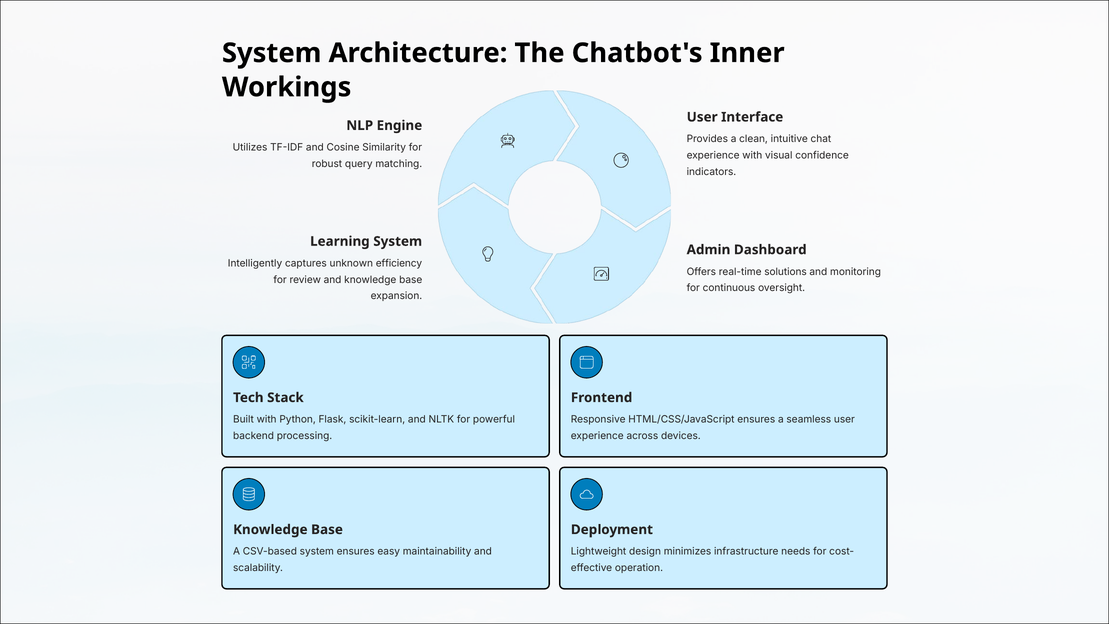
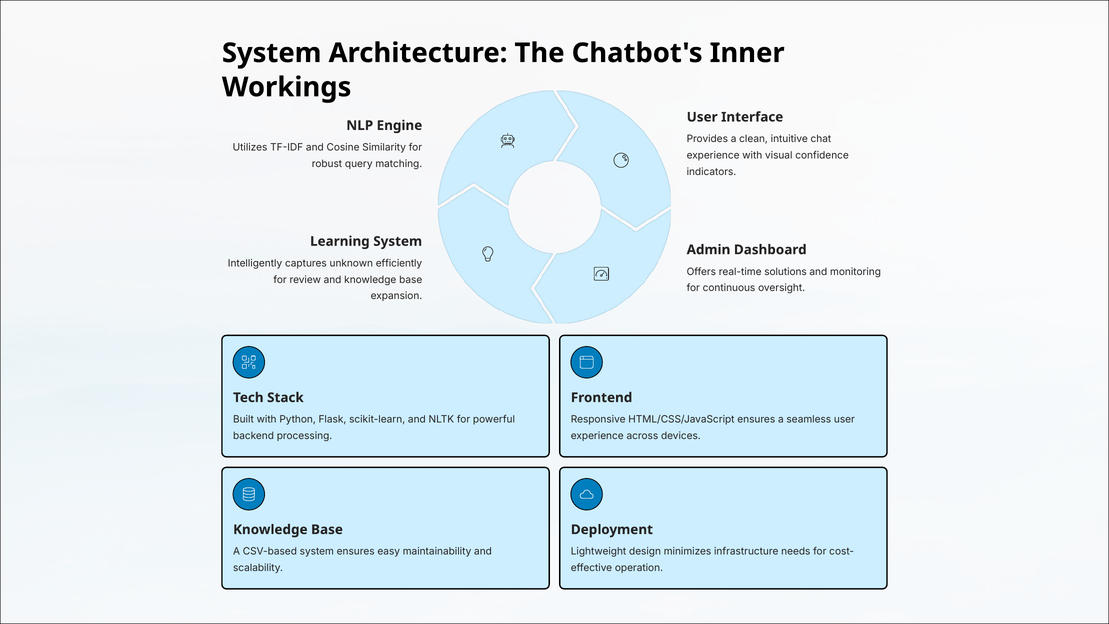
efficiency: efficiency -> efficiently
